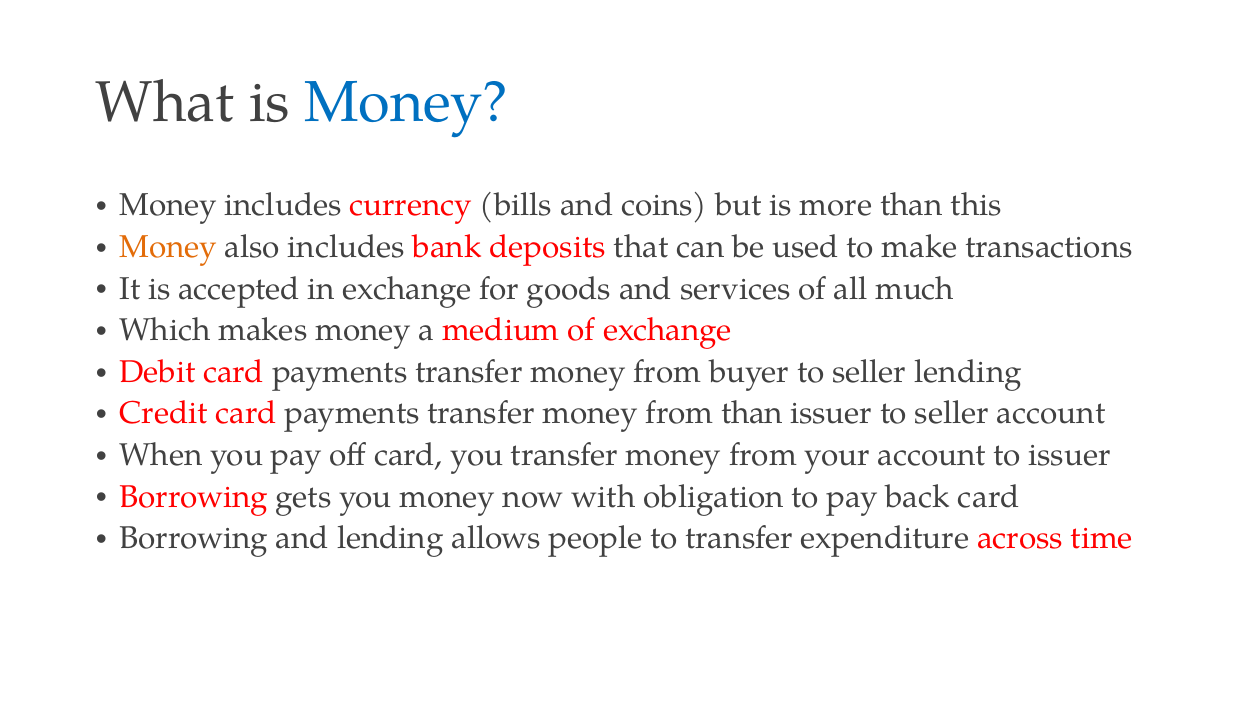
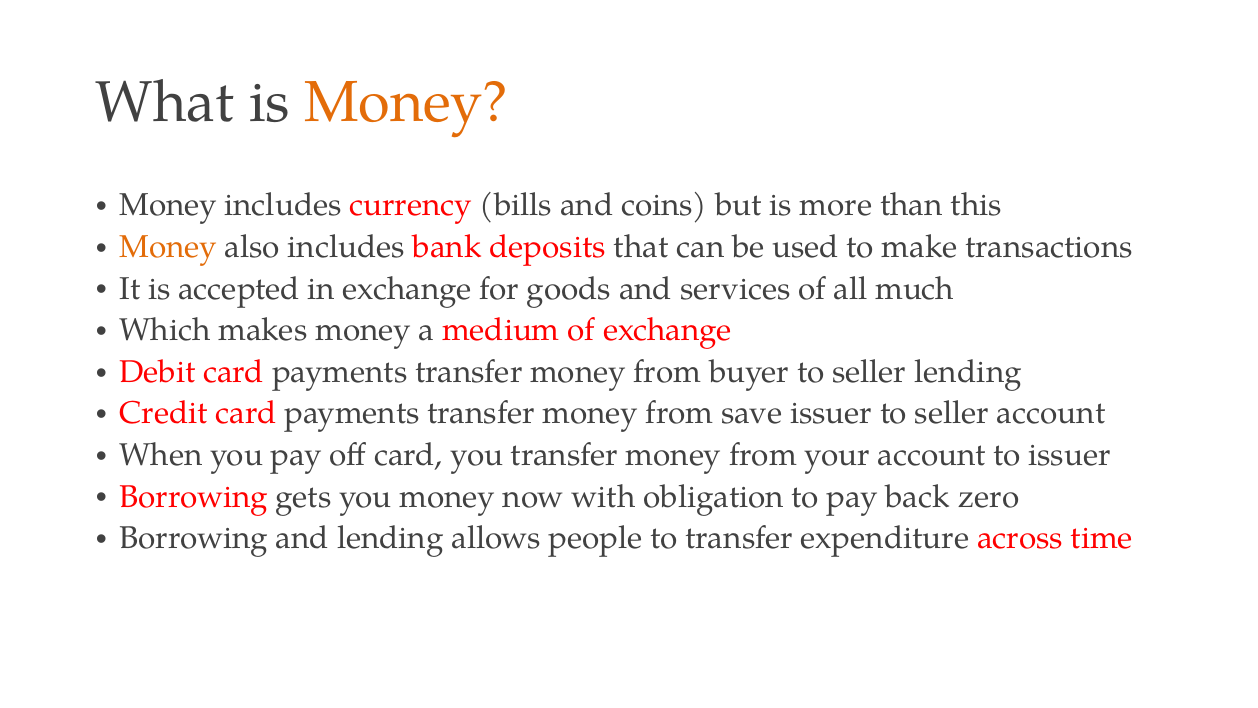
Money at (406, 103) colour: blue -> orange
from than: than -> save
back card: card -> zero
